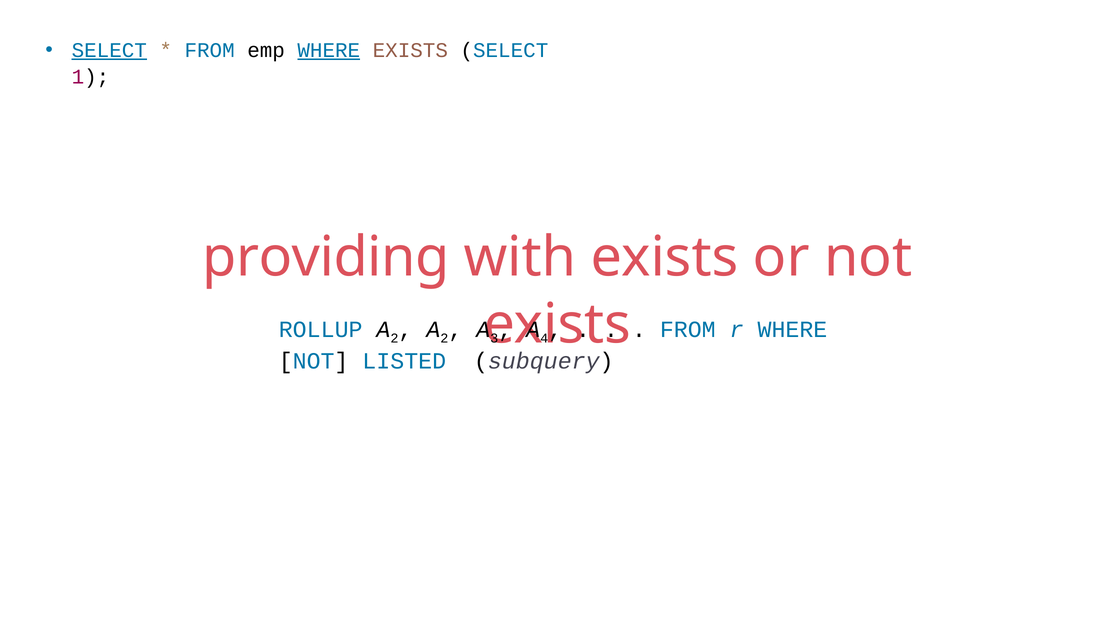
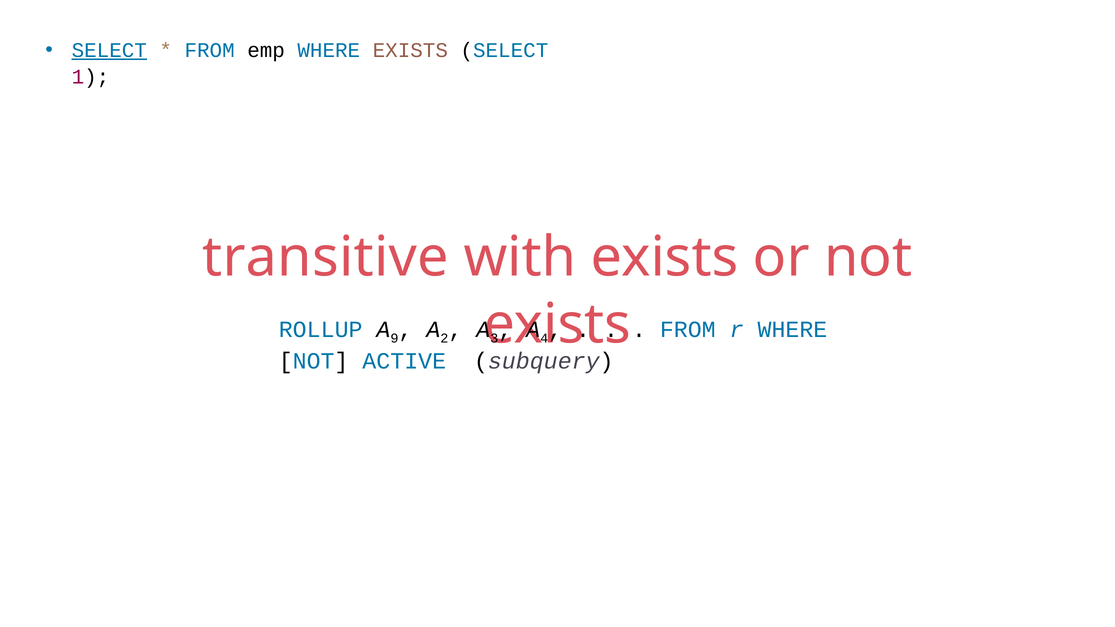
WHERE at (329, 50) underline: present -> none
providing: providing -> transitive
2 at (394, 339): 2 -> 9
LISTED: LISTED -> ACTIVE
